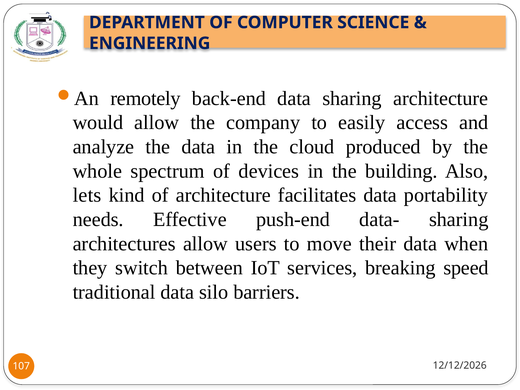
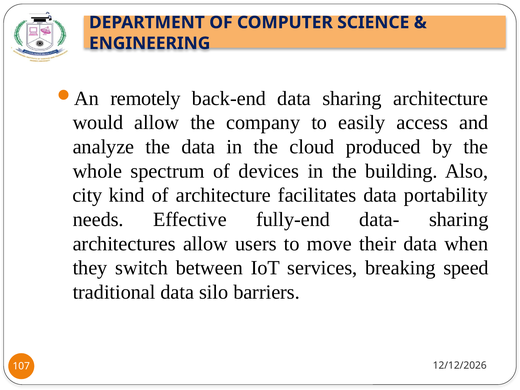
lets: lets -> city
push-end: push-end -> fully-end
